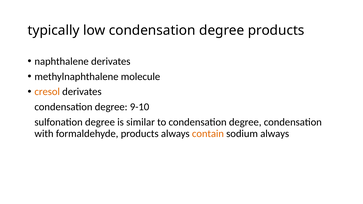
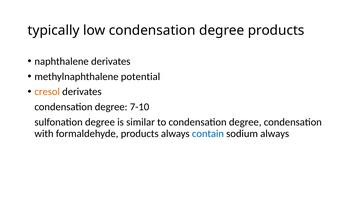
molecule: molecule -> potential
9-10: 9-10 -> 7-10
contain colour: orange -> blue
